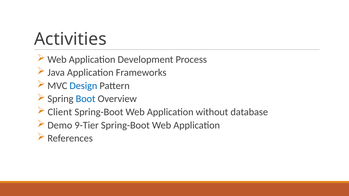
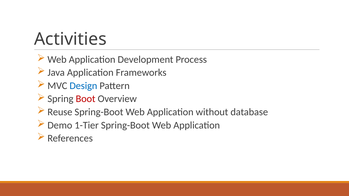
Boot colour: blue -> red
Client: Client -> Reuse
9-Tier: 9-Tier -> 1-Tier
